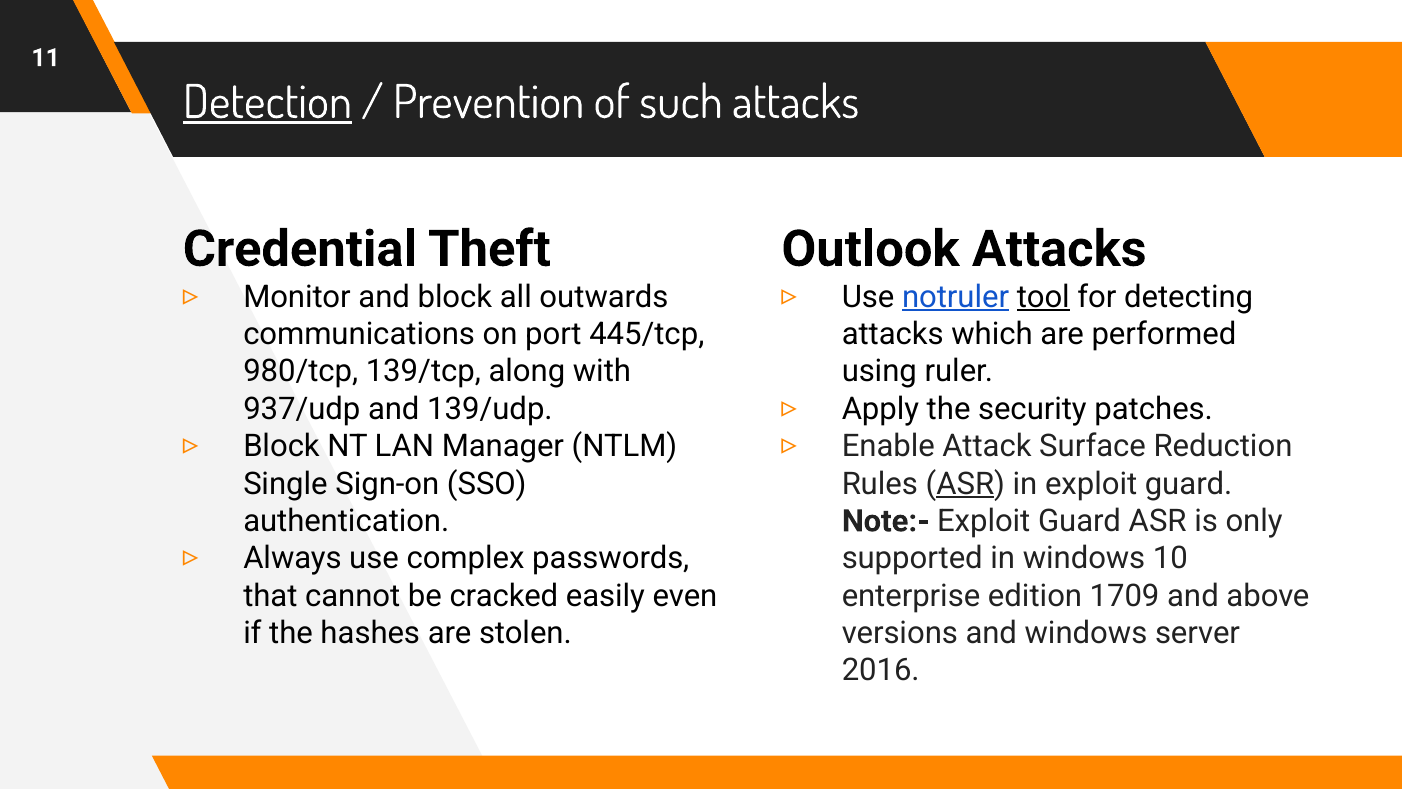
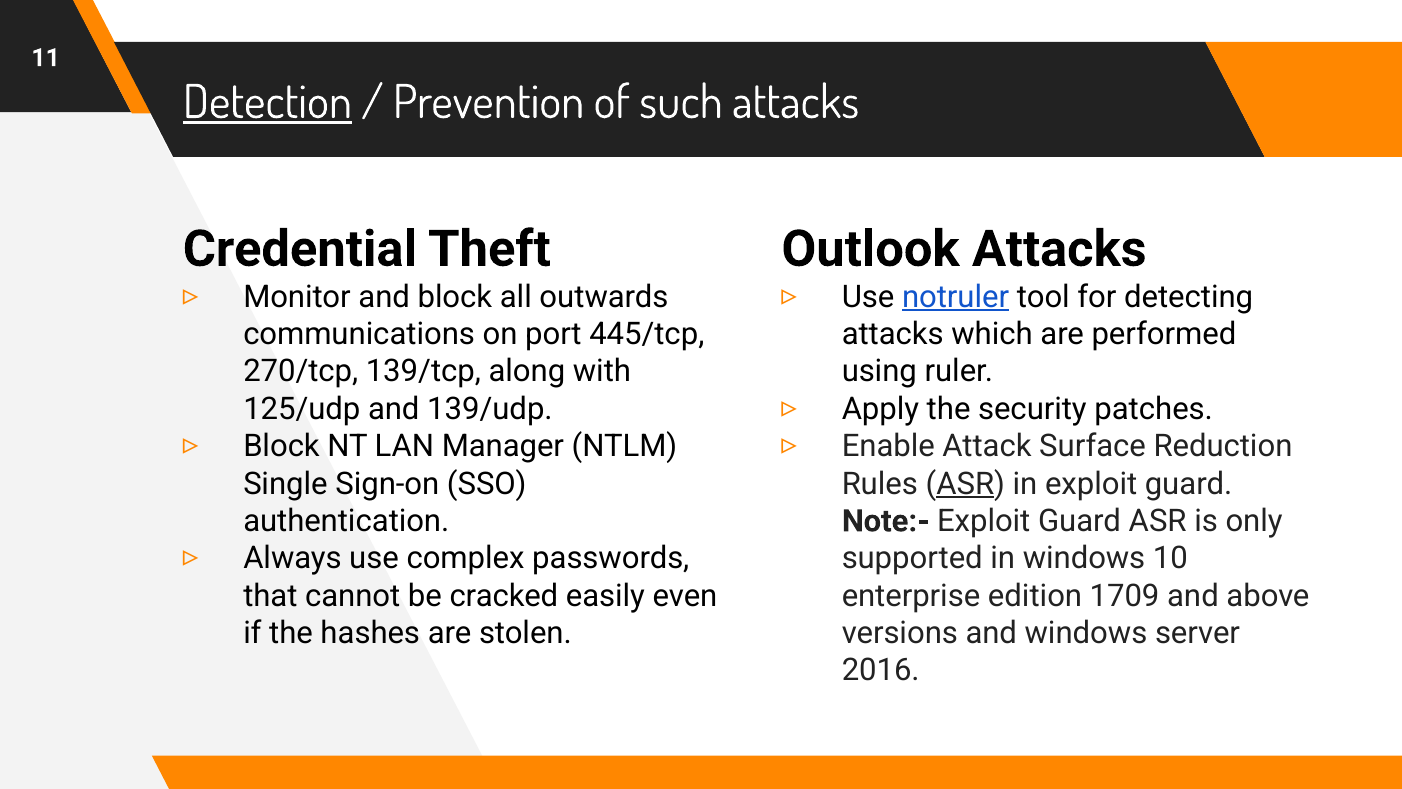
tool underline: present -> none
980/tcp: 980/tcp -> 270/tcp
937/udp: 937/udp -> 125/udp
